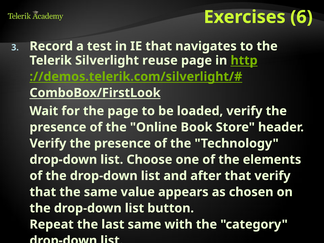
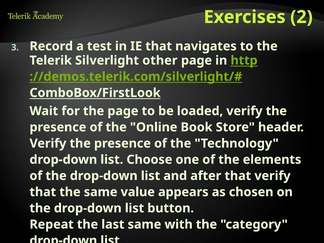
6: 6 -> 2
reuse: reuse -> other
